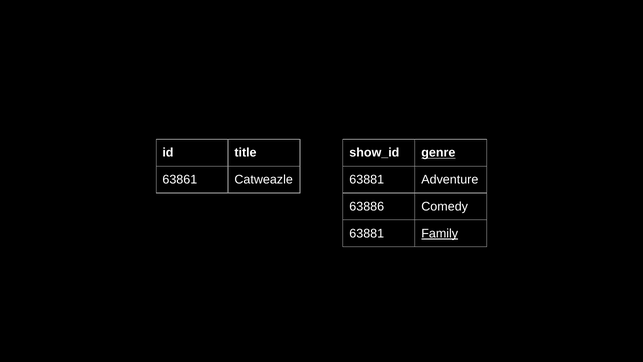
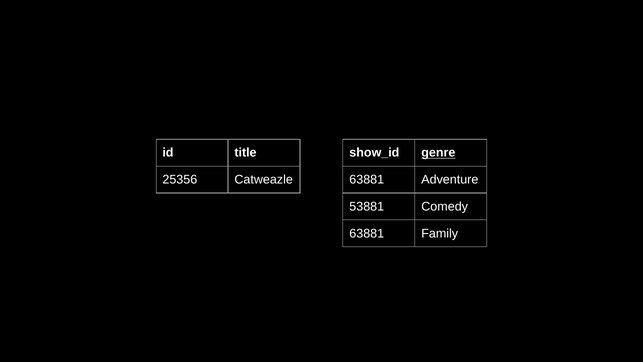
63861: 63861 -> 25356
63886: 63886 -> 53881
Family underline: present -> none
